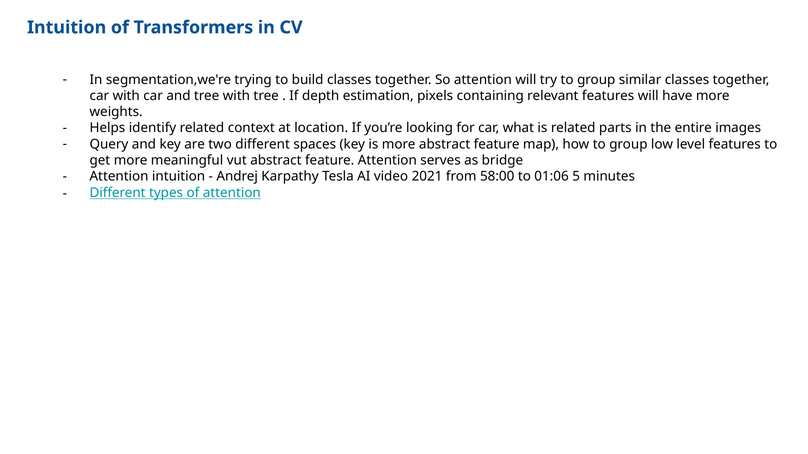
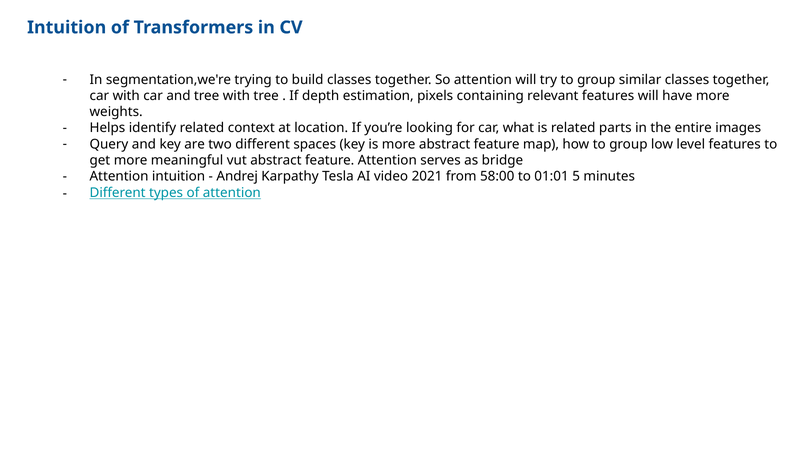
01:06: 01:06 -> 01:01
